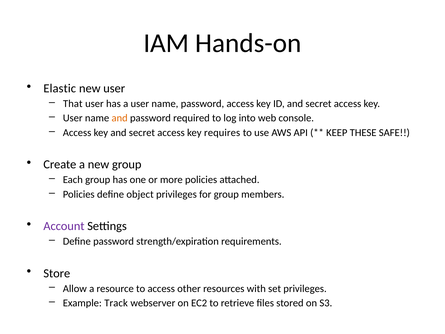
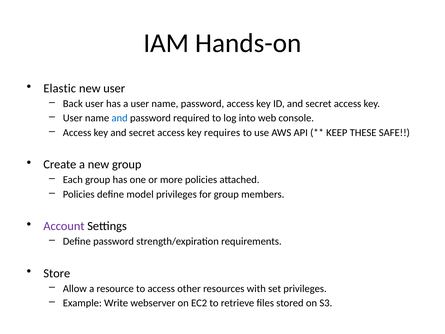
That: That -> Back
and at (120, 118) colour: orange -> blue
object: object -> model
Track: Track -> Write
